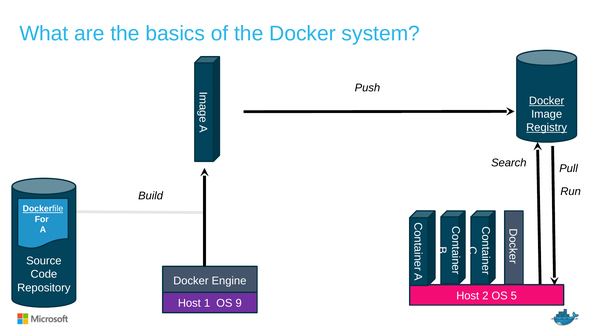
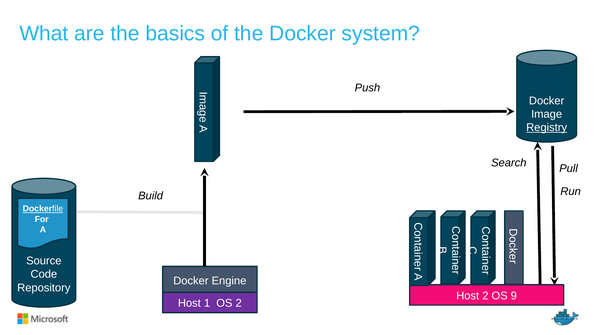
Docker at (547, 101) underline: present -> none
5: 5 -> 9
OS 9: 9 -> 2
